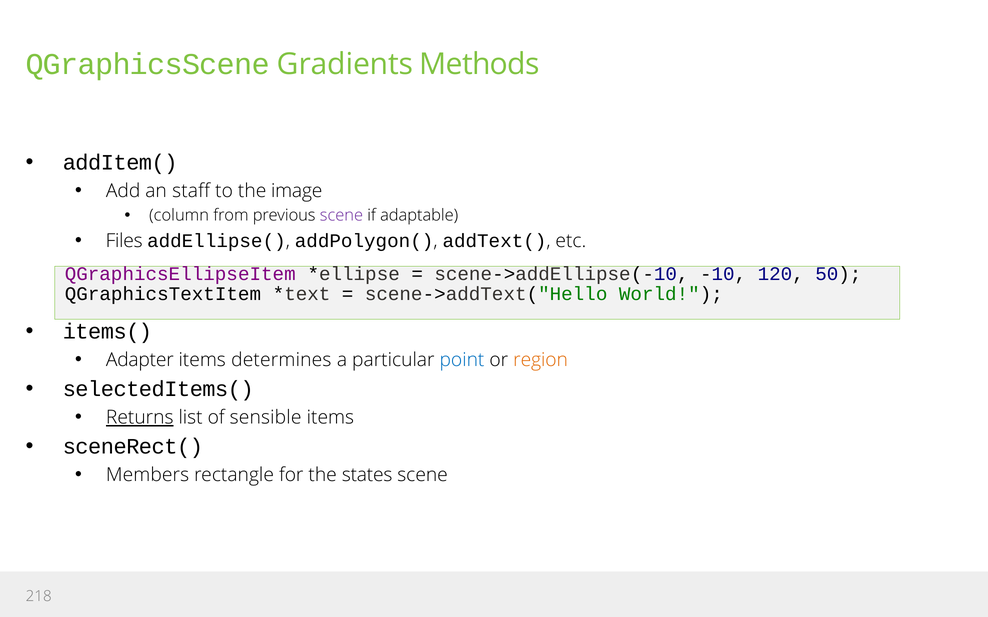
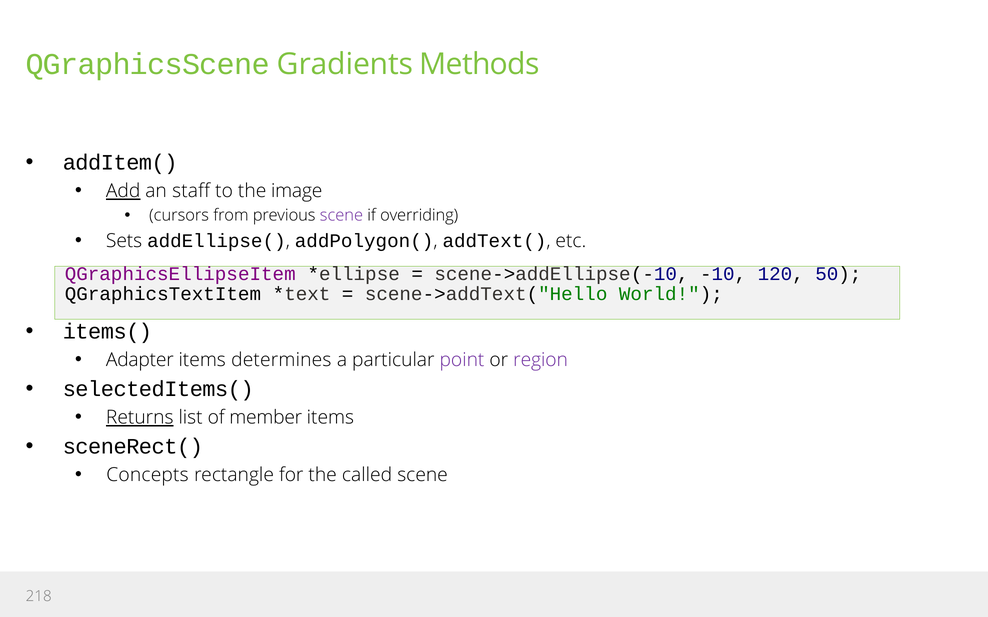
Add underline: none -> present
column: column -> cursors
adaptable: adaptable -> overriding
Files: Files -> Sets
point colour: blue -> purple
region colour: orange -> purple
sensible: sensible -> member
Members: Members -> Concepts
states: states -> called
